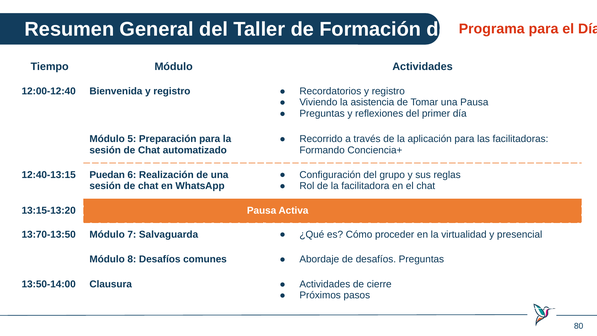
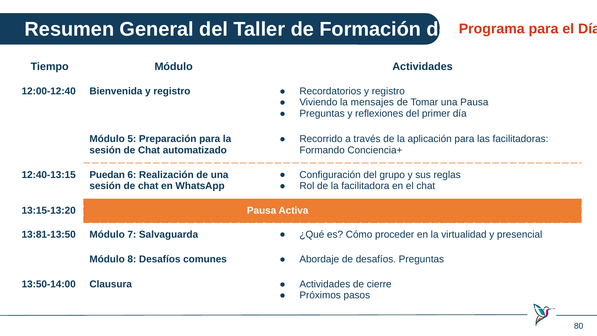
asistencia: asistencia -> mensajes
13:70-13:50: 13:70-13:50 -> 13:81-13:50
